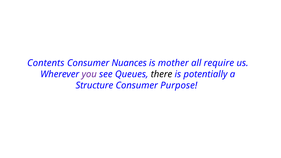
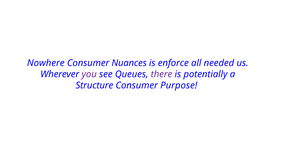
Contents: Contents -> Nowhere
mother: mother -> enforce
require: require -> needed
there colour: black -> purple
